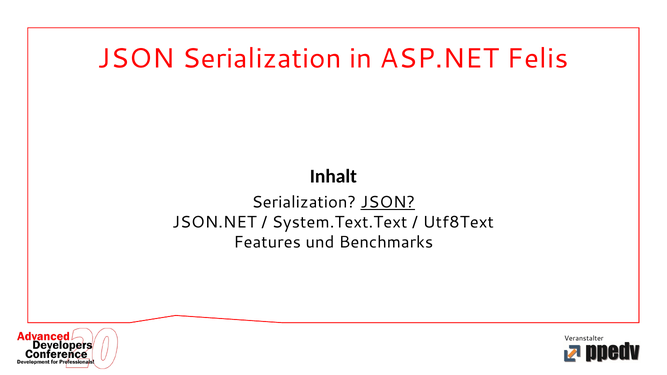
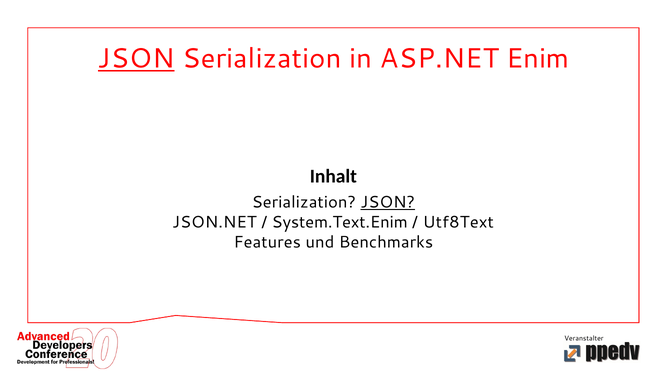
JSON at (136, 59) underline: none -> present
Felis: Felis -> Enim
System.Text.Text: System.Text.Text -> System.Text.Enim
